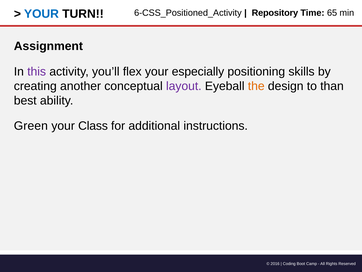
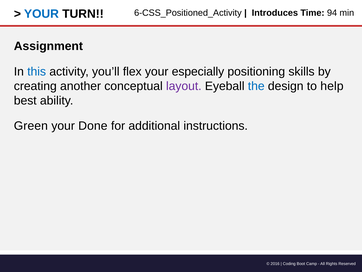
Repository: Repository -> Introduces
65: 65 -> 94
this colour: purple -> blue
the colour: orange -> blue
than: than -> help
Class: Class -> Done
